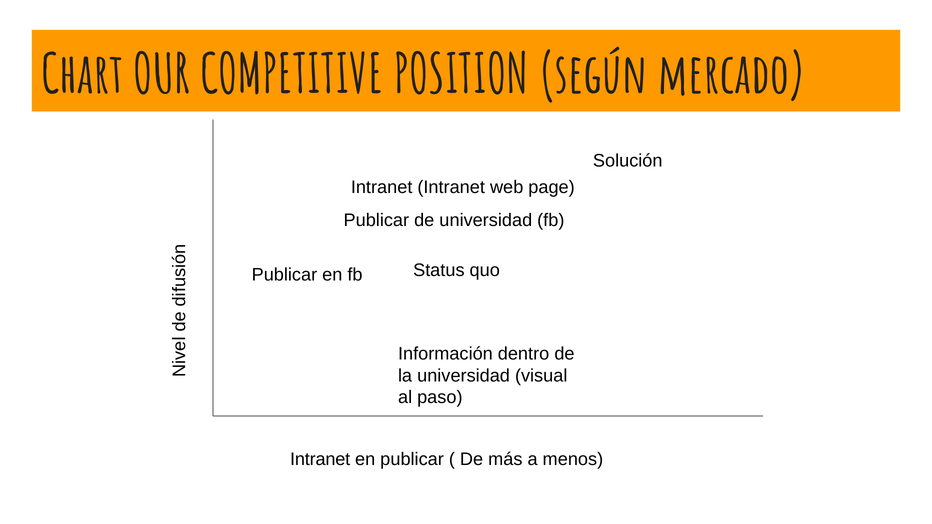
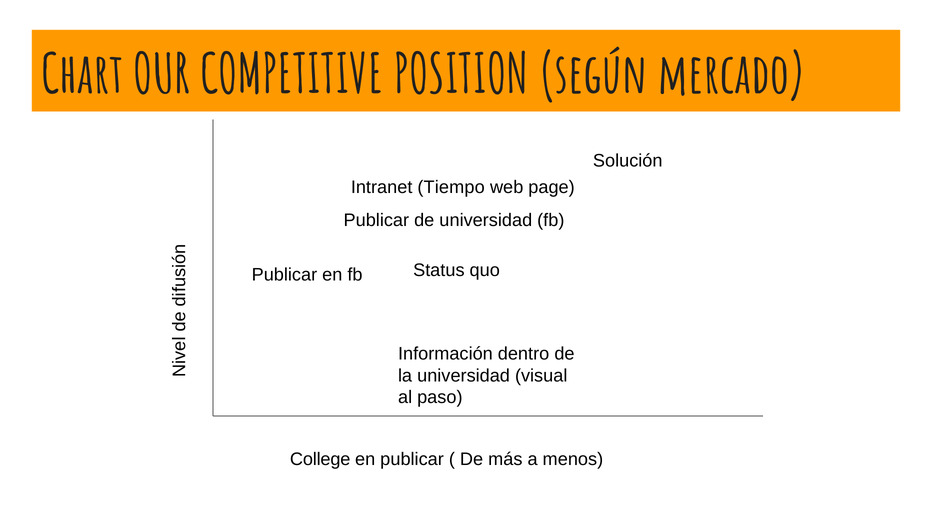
Intranet Intranet: Intranet -> Tiempo
Intranet at (320, 460): Intranet -> College
